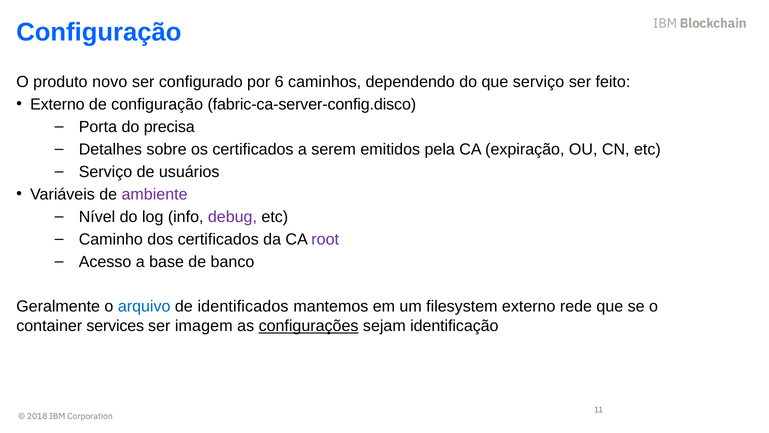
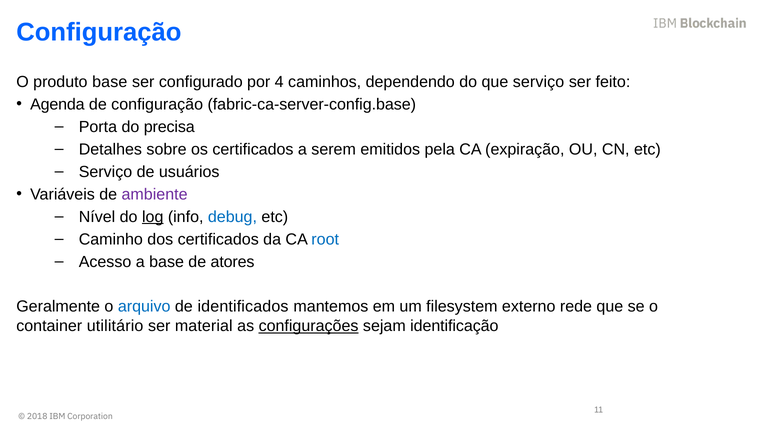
produto novo: novo -> base
6: 6 -> 4
Externo at (57, 104): Externo -> Agenda
fabric-ca-server-config.disco: fabric-ca-server-config.disco -> fabric-ca-server-config.base
log underline: none -> present
debug colour: purple -> blue
root colour: purple -> blue
banco: banco -> atores
services: services -> utilitário
imagem: imagem -> material
